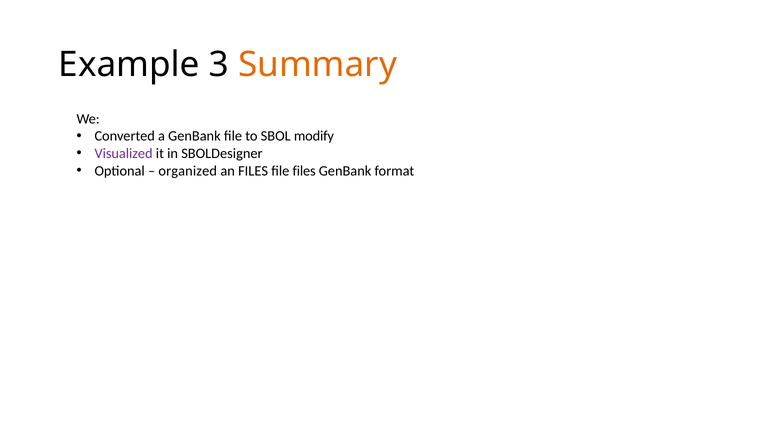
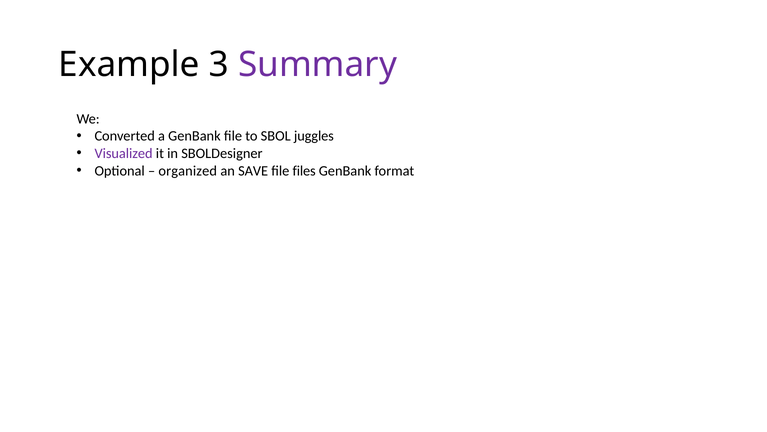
Summary colour: orange -> purple
modify: modify -> juggles
an FILES: FILES -> SAVE
